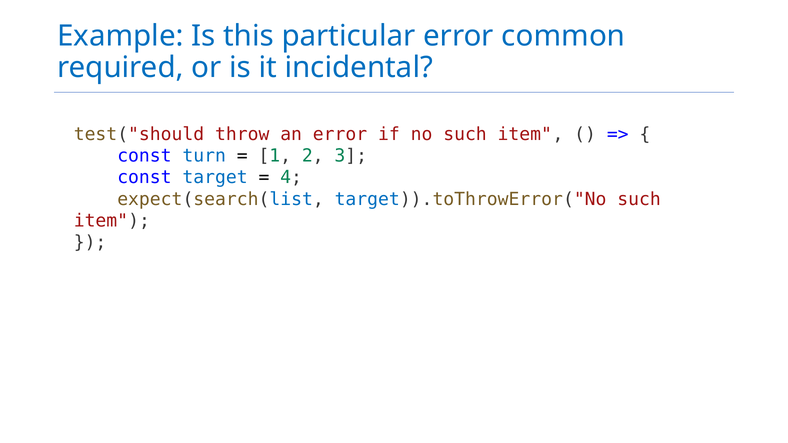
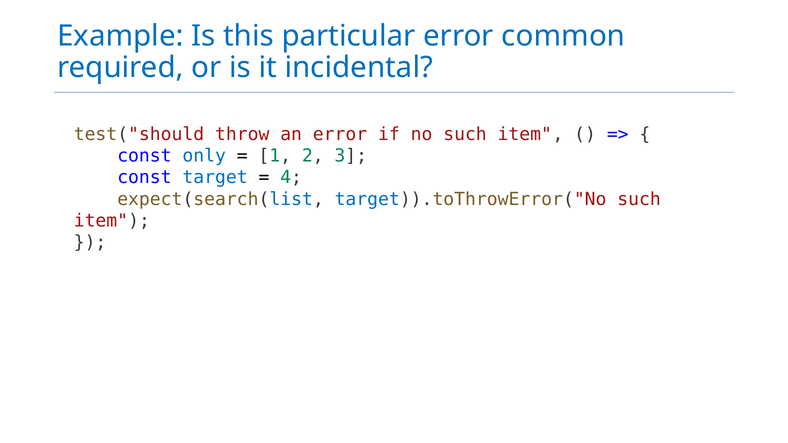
turn: turn -> only
